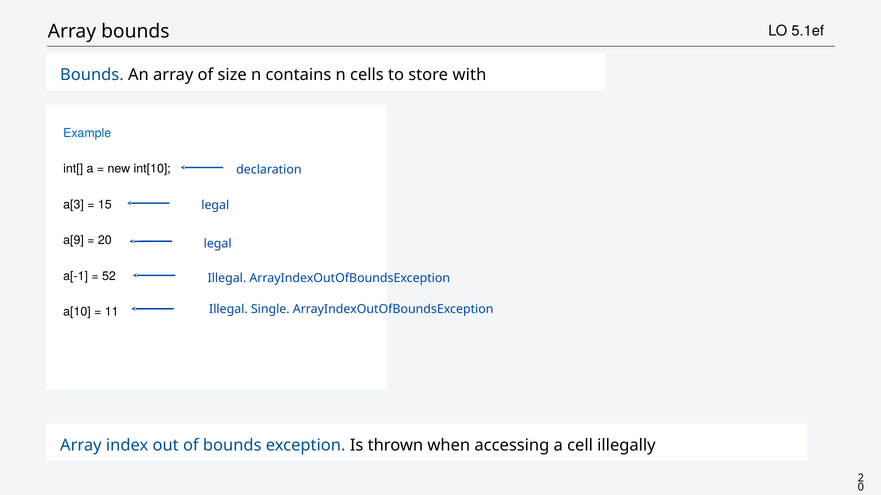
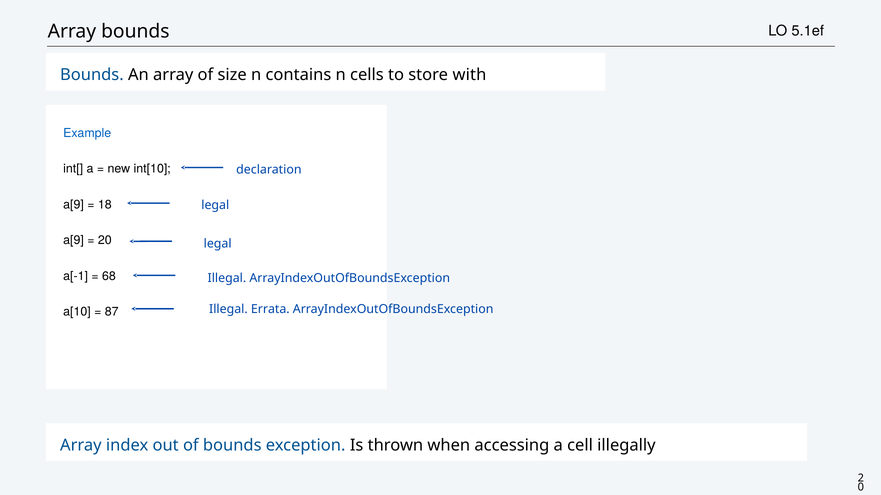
a[3 at (74, 205): a[3 -> a[9
15: 15 -> 18
52: 52 -> 68
Single: Single -> Errata
11: 11 -> 87
